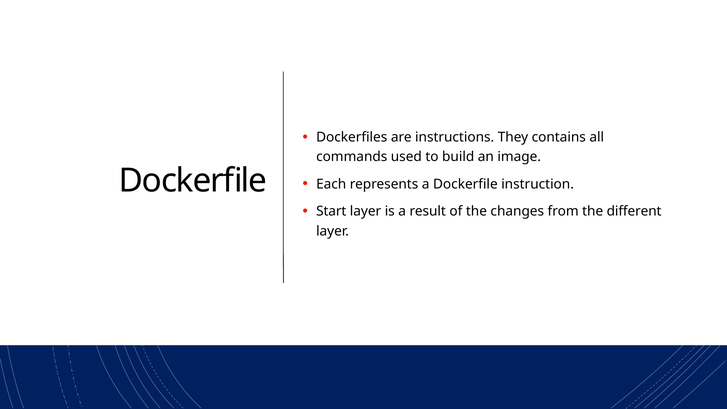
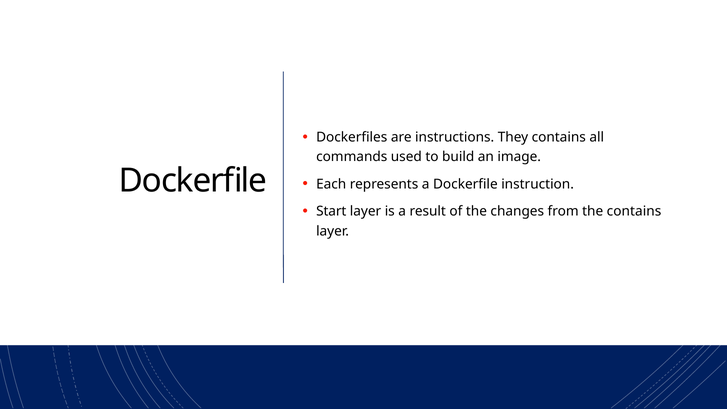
the different: different -> contains
